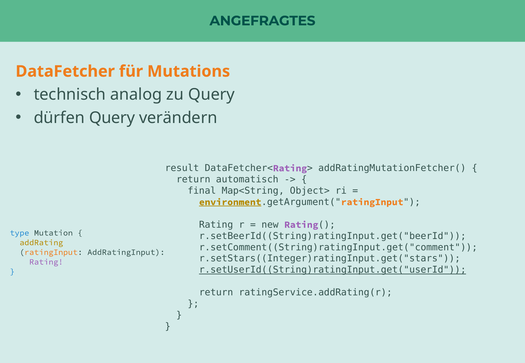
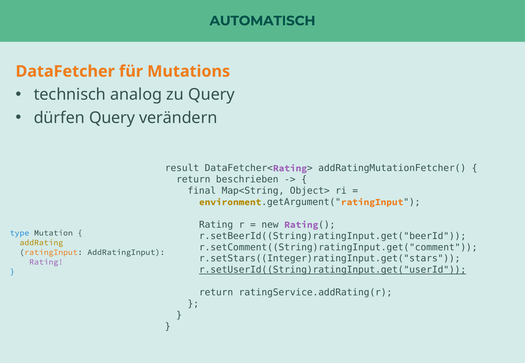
ANGEFRAGTES: ANGEFRAGTES -> AUTOMATISCH
automatisch: automatisch -> beschrieben
environment underline: present -> none
